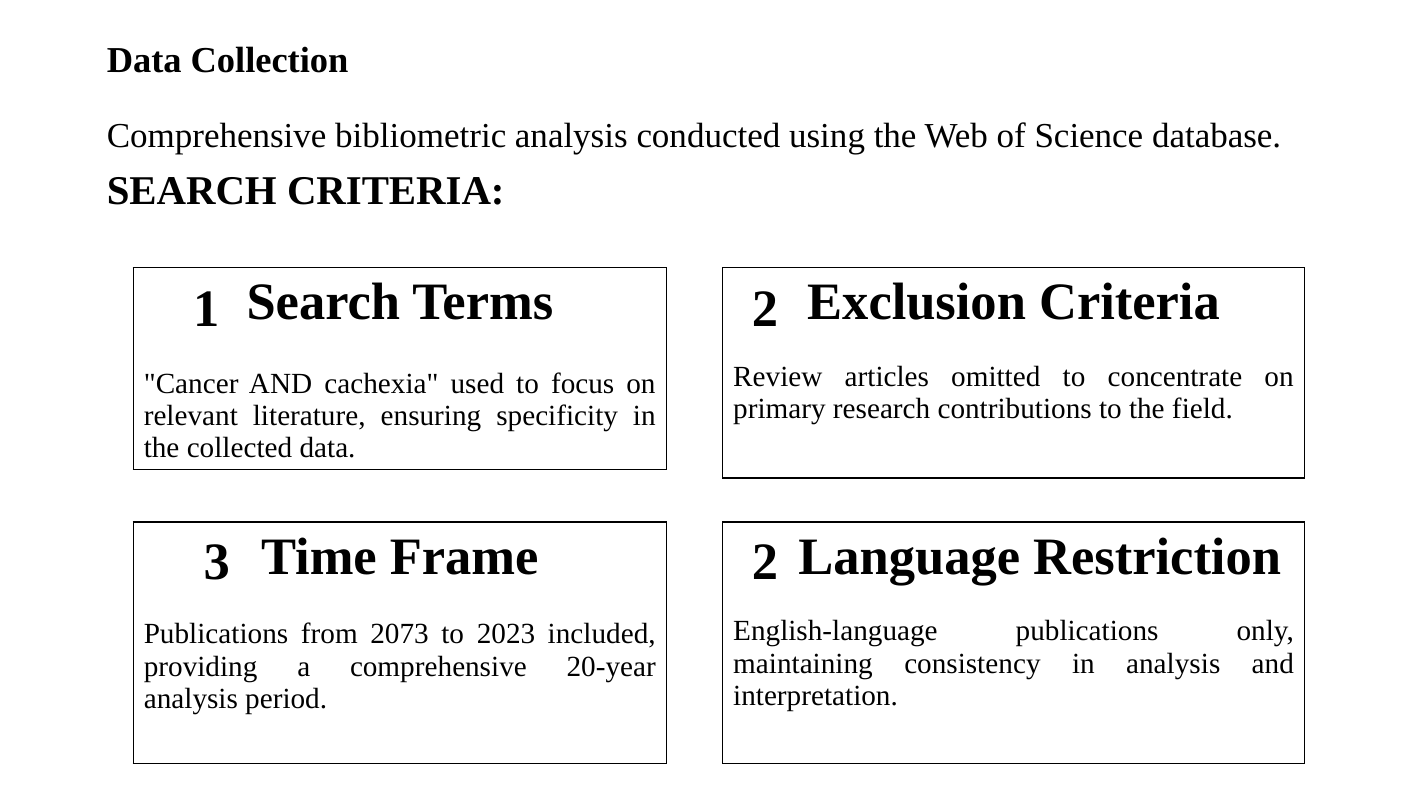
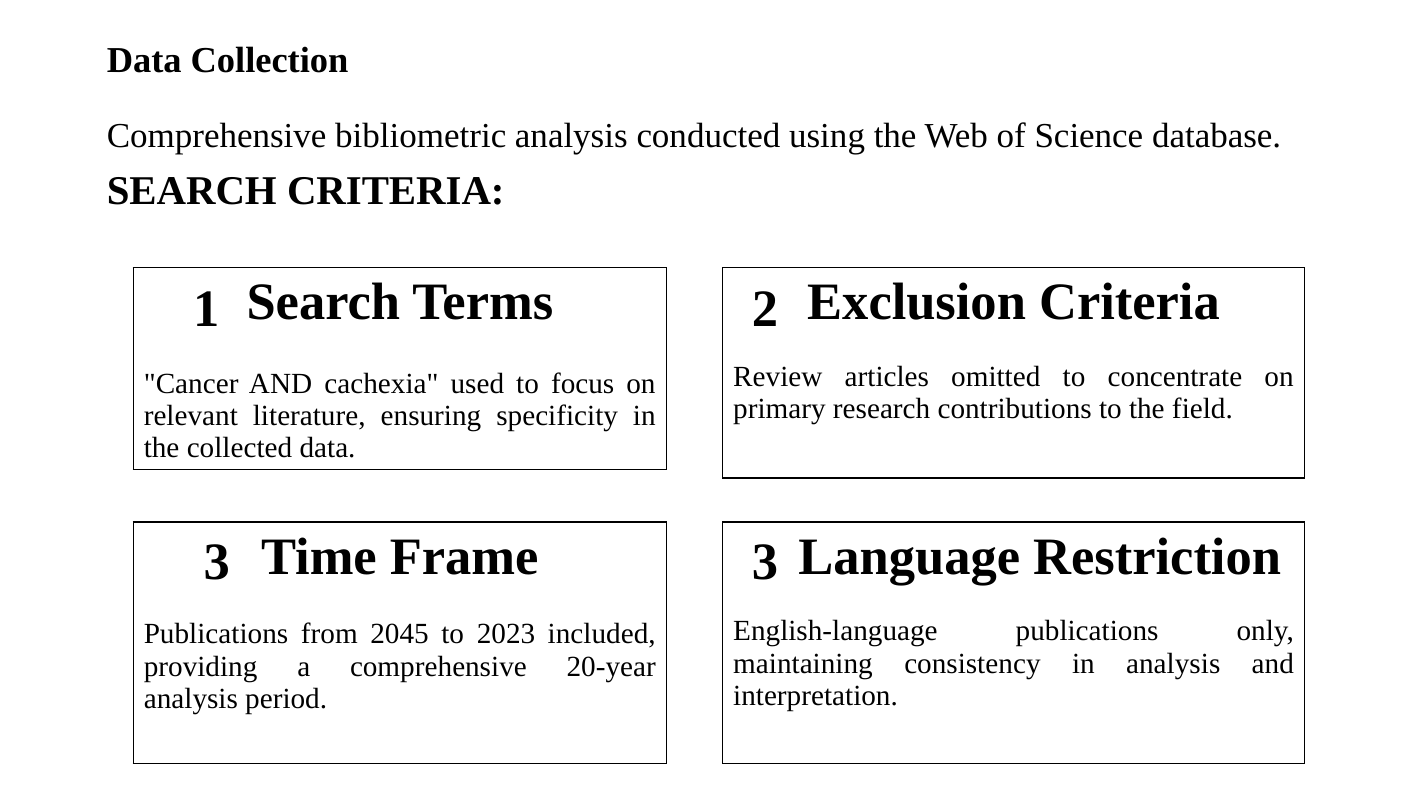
3 2: 2 -> 3
2073: 2073 -> 2045
